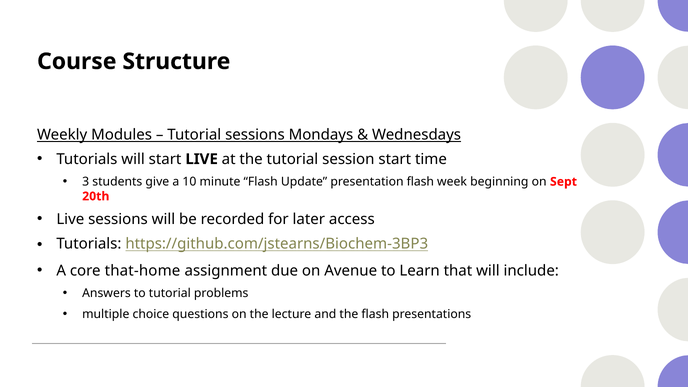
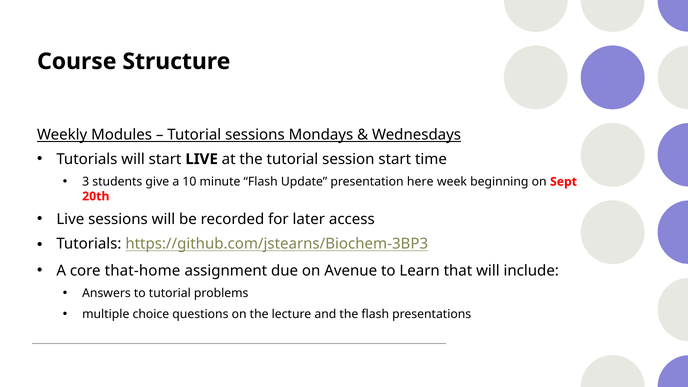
presentation flash: flash -> here
